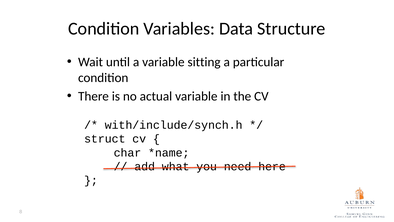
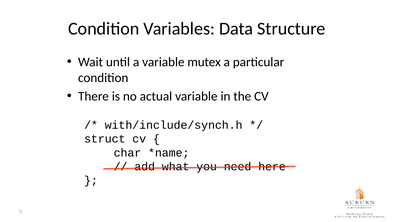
sitting: sitting -> mutex
